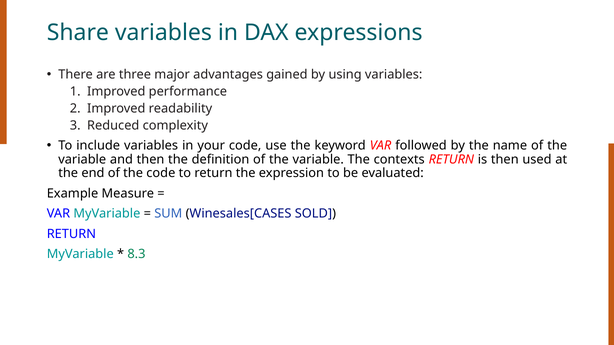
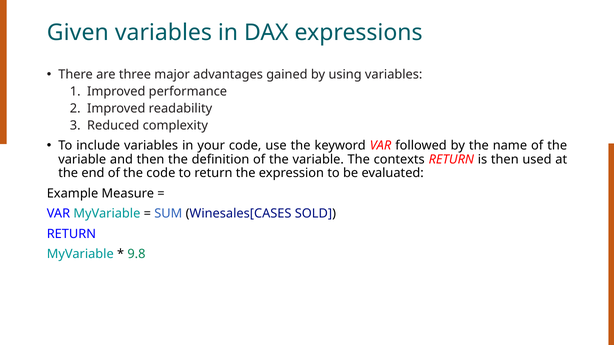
Share: Share -> Given
8.3: 8.3 -> 9.8
